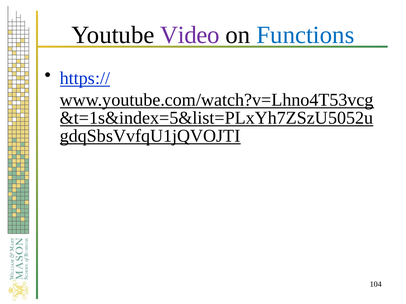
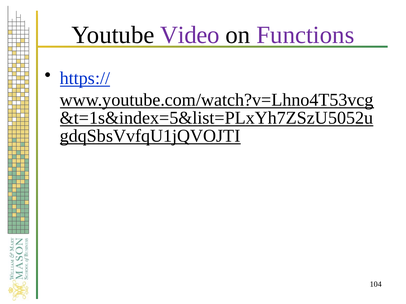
Functions colour: blue -> purple
